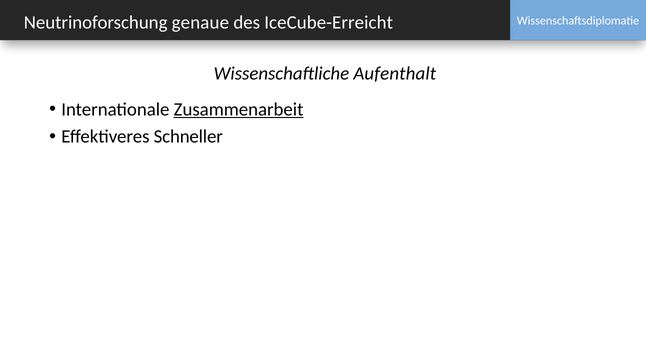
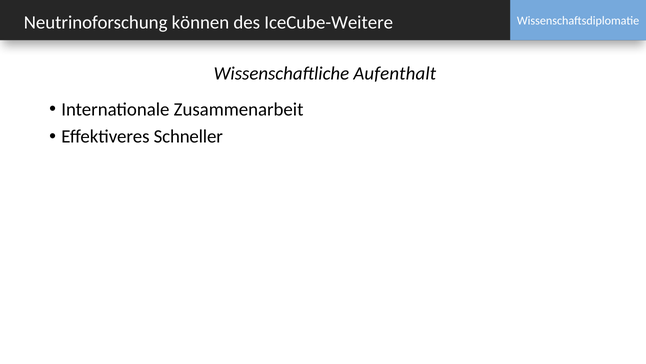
genaue: genaue -> können
IceCube-Erreicht: IceCube-Erreicht -> IceCube-Weitere
Zusammenarbeit underline: present -> none
